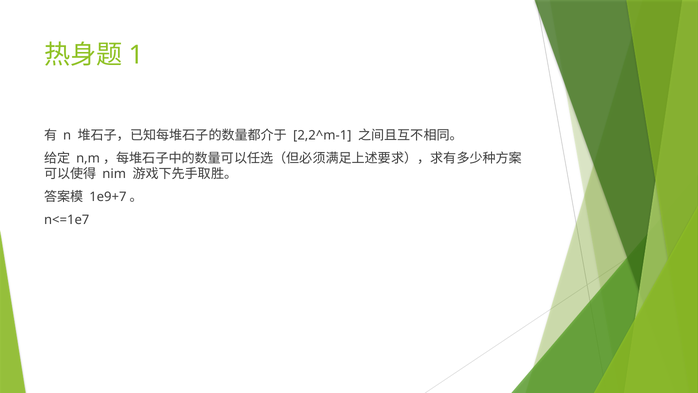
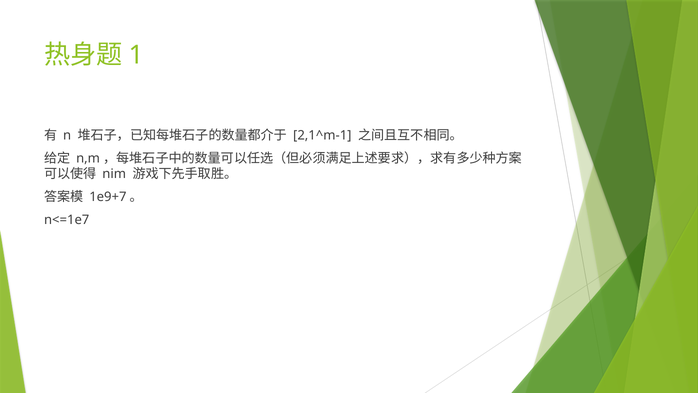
2,2^m-1: 2,2^m-1 -> 2,1^m-1
